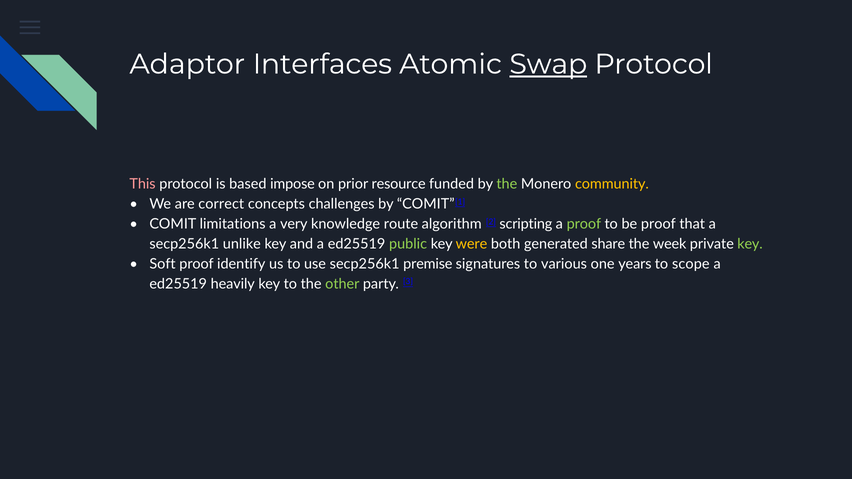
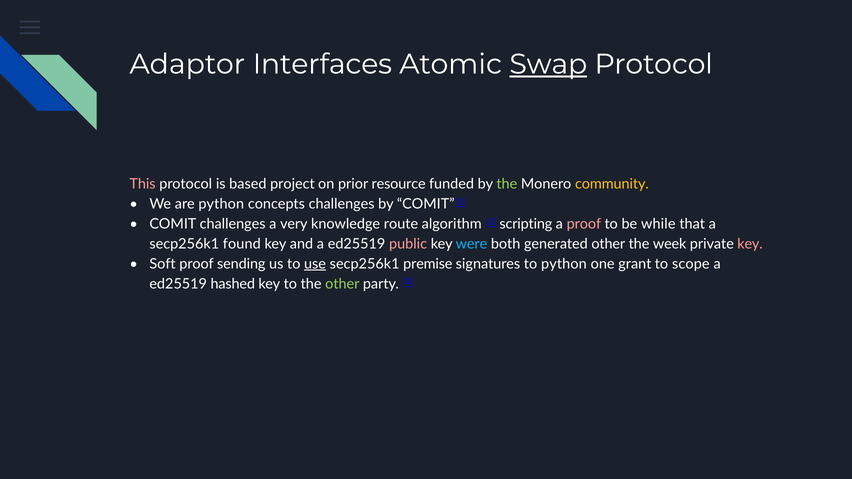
impose: impose -> project
are correct: correct -> python
COMIT limitations: limitations -> challenges
proof at (584, 224) colour: light green -> pink
be proof: proof -> while
unlike: unlike -> found
public colour: light green -> pink
were colour: yellow -> light blue
generated share: share -> other
key at (750, 244) colour: light green -> pink
identify: identify -> sending
use underline: none -> present
to various: various -> python
years: years -> grant
heavily: heavily -> hashed
